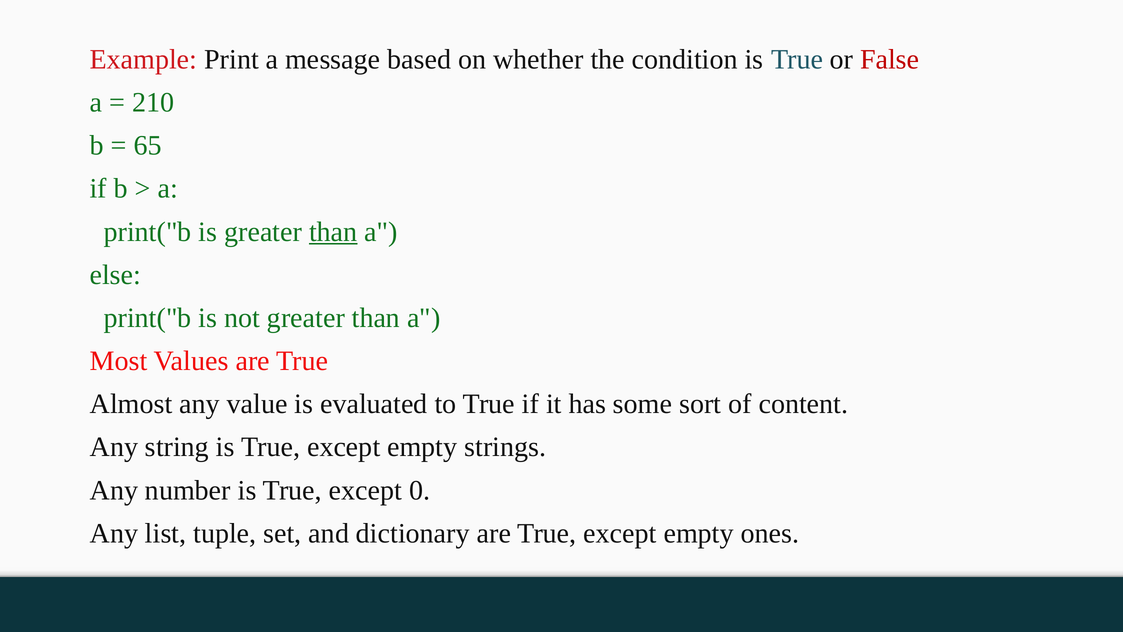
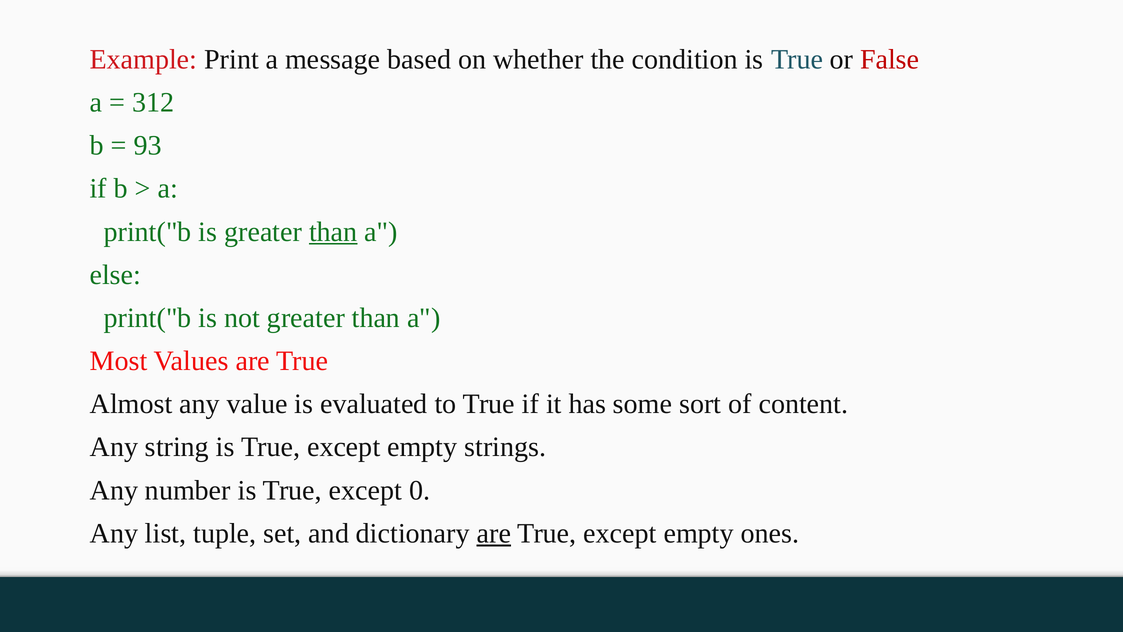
210: 210 -> 312
65: 65 -> 93
are at (494, 533) underline: none -> present
